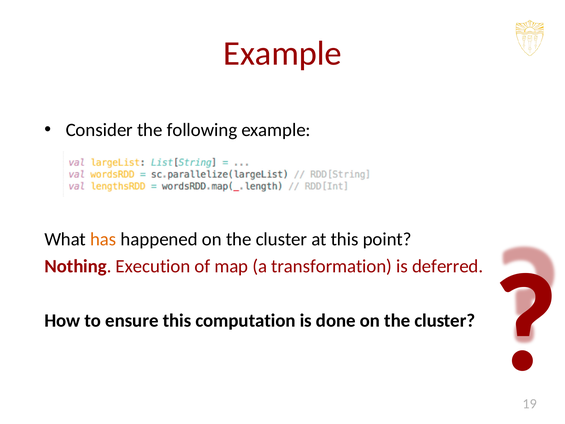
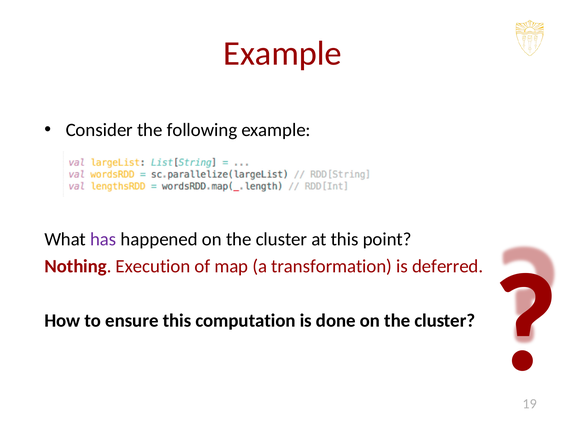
has colour: orange -> purple
